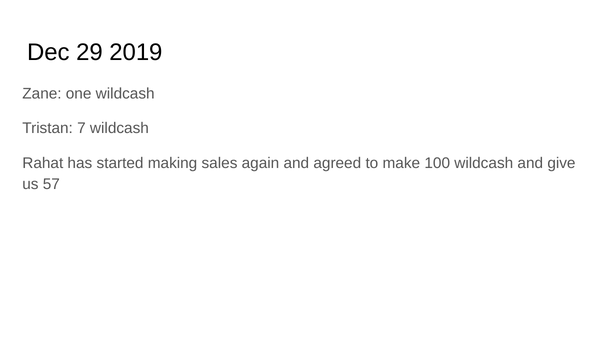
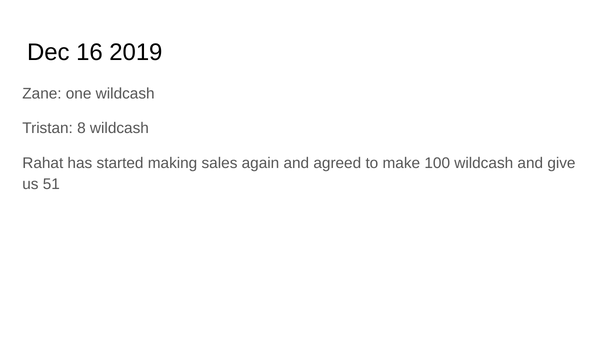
29: 29 -> 16
7: 7 -> 8
57: 57 -> 51
